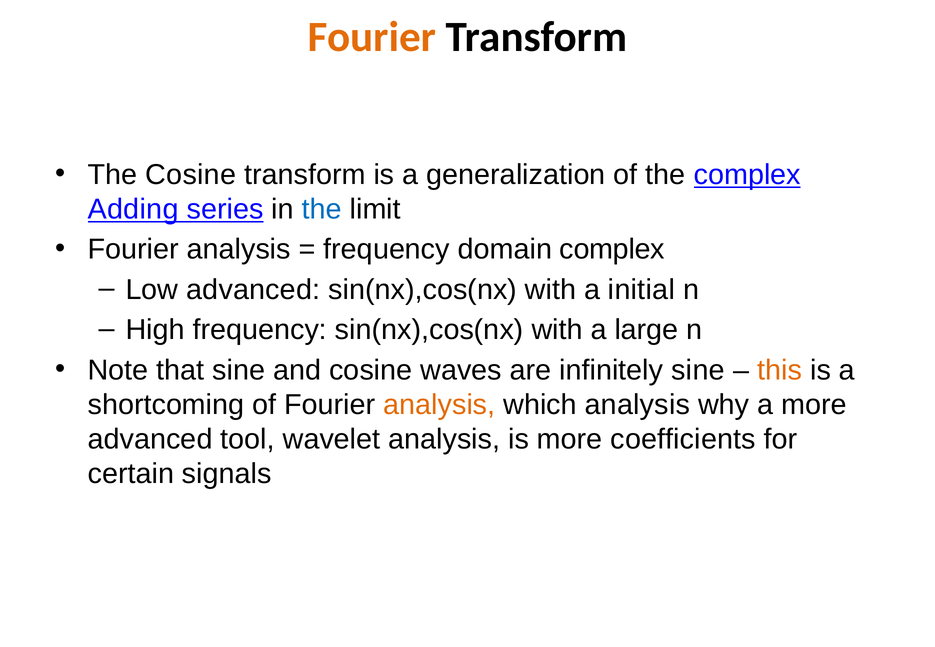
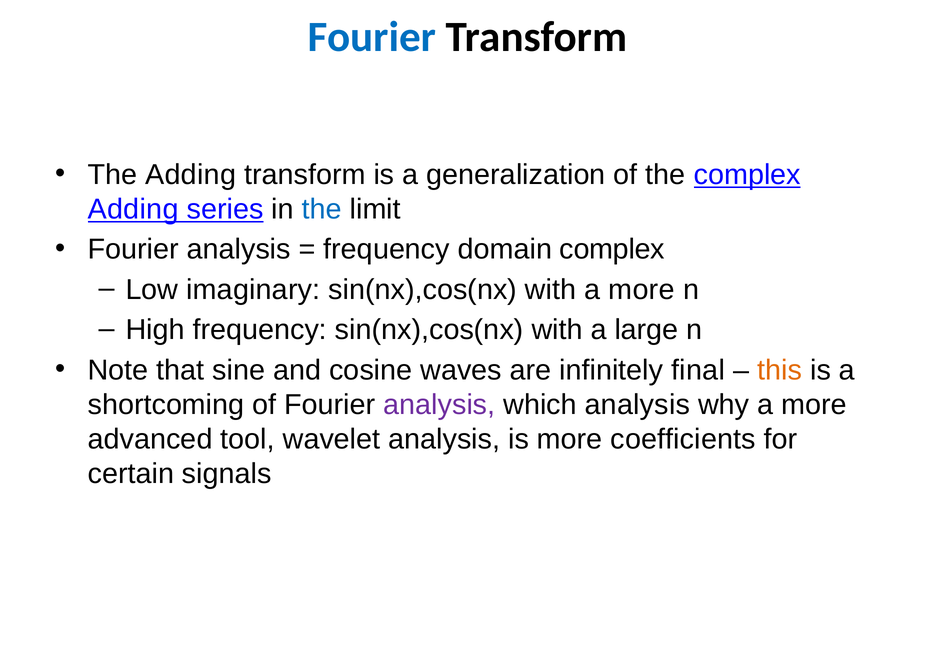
Fourier at (372, 37) colour: orange -> blue
The Cosine: Cosine -> Adding
Low advanced: advanced -> imaginary
with a initial: initial -> more
infinitely sine: sine -> final
analysis at (439, 405) colour: orange -> purple
